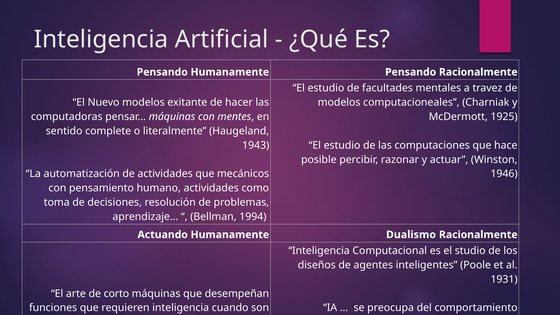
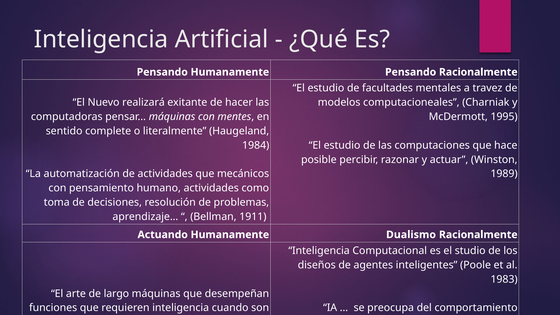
Nuevo modelos: modelos -> realizará
1925: 1925 -> 1995
1943: 1943 -> 1984
1946: 1946 -> 1989
1994: 1994 -> 1911
1931: 1931 -> 1983
corto: corto -> largo
